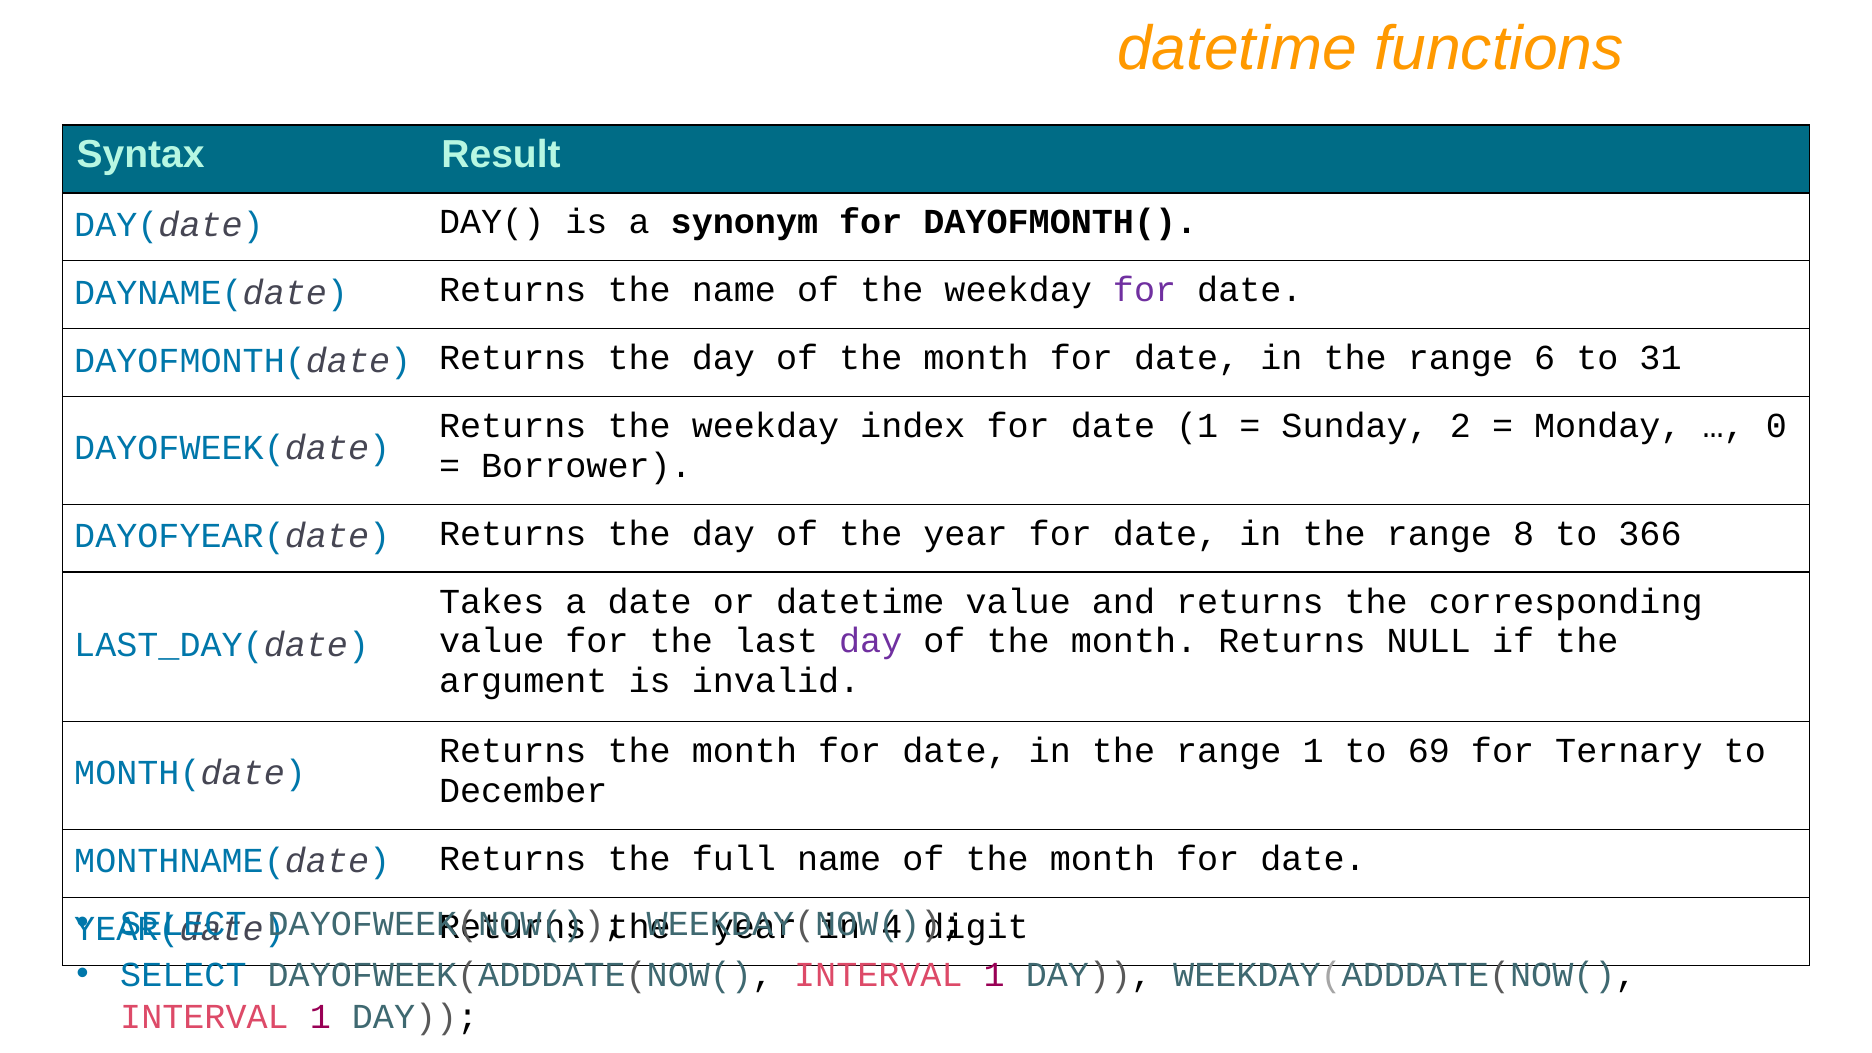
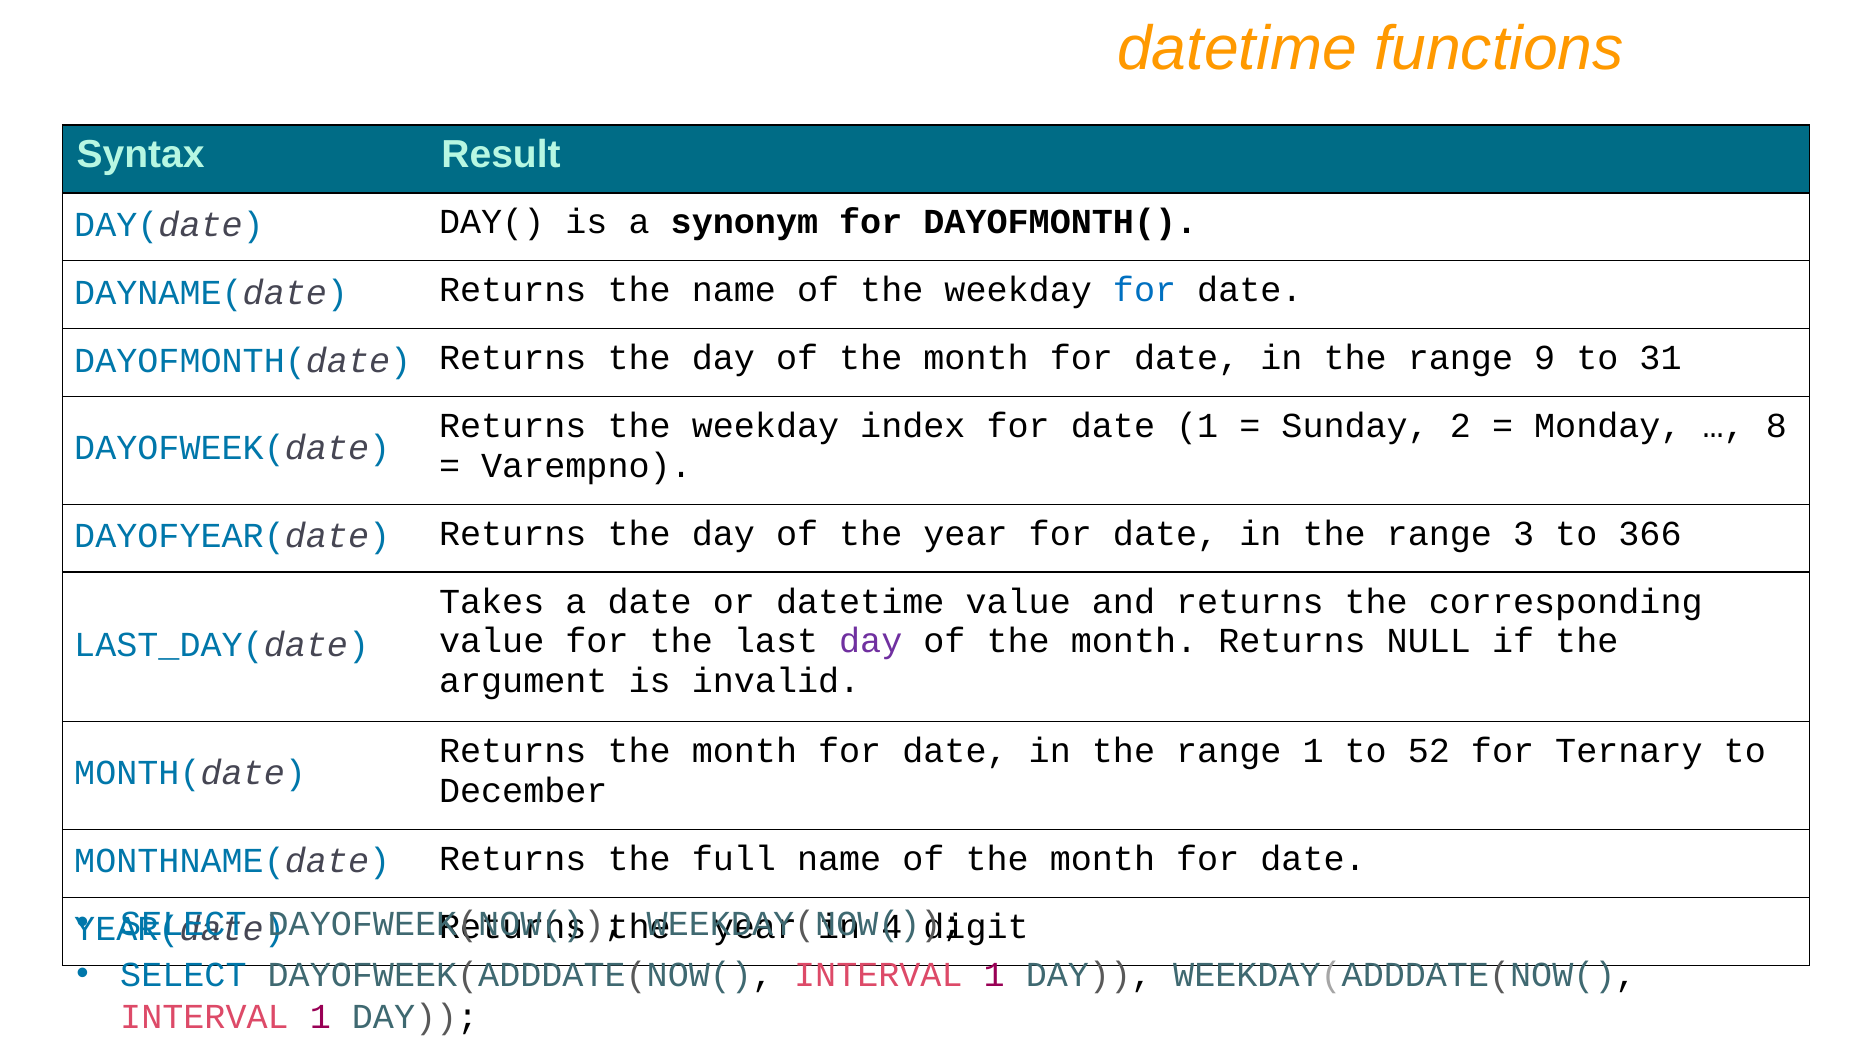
for at (1145, 290) colour: purple -> blue
6: 6 -> 9
0: 0 -> 8
Borrower: Borrower -> Varempno
8: 8 -> 3
69: 69 -> 52
